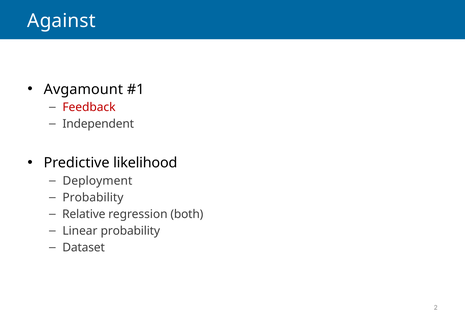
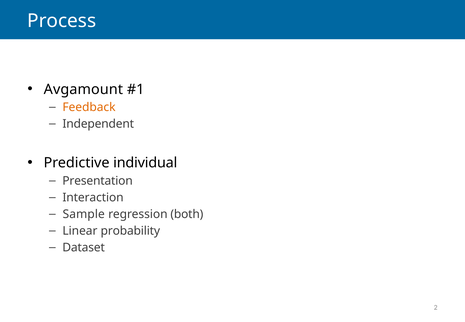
Against: Against -> Process
Feedback colour: red -> orange
likelihood: likelihood -> individual
Deployment: Deployment -> Presentation
Probability at (93, 197): Probability -> Interaction
Relative: Relative -> Sample
